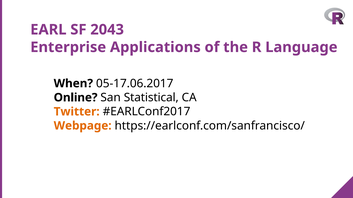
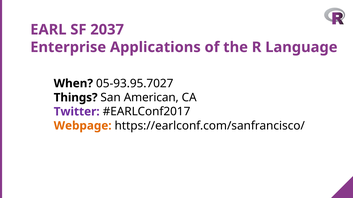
2043: 2043 -> 2037
05-17.06.2017: 05-17.06.2017 -> 05-93.95.7027
Online: Online -> Things
Statistical: Statistical -> American
Twitter colour: orange -> purple
